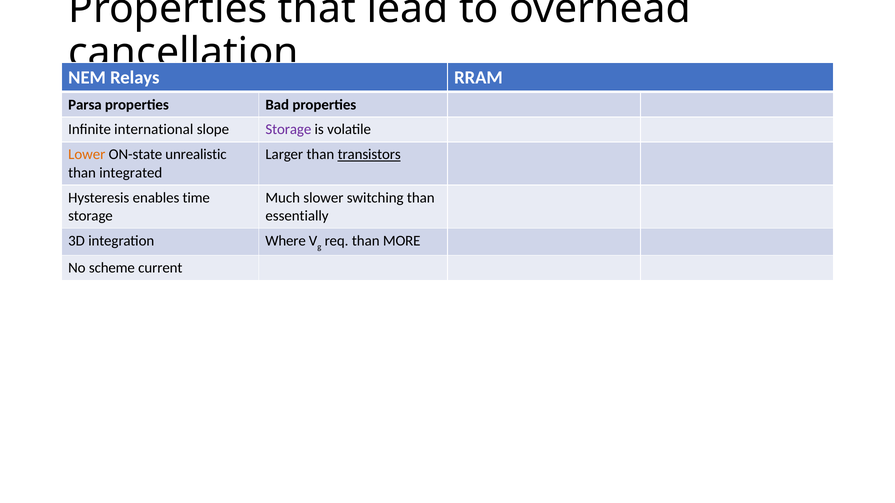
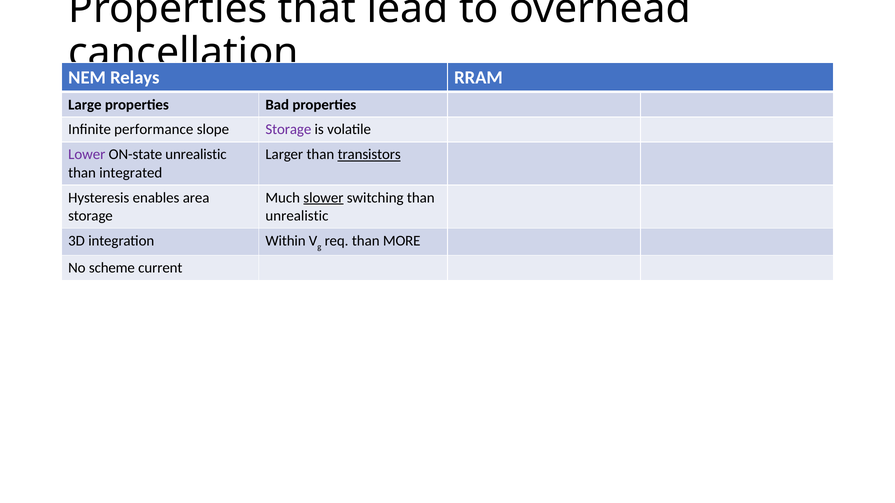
Parsa: Parsa -> Large
international: international -> performance
Lower colour: orange -> purple
time: time -> area
slower underline: none -> present
essentially at (297, 216): essentially -> unrealistic
Where: Where -> Within
